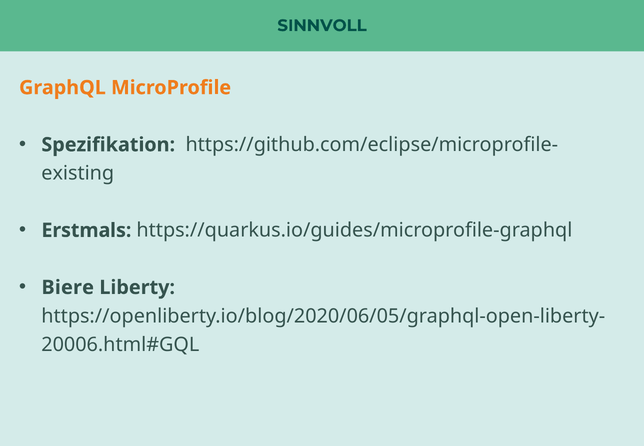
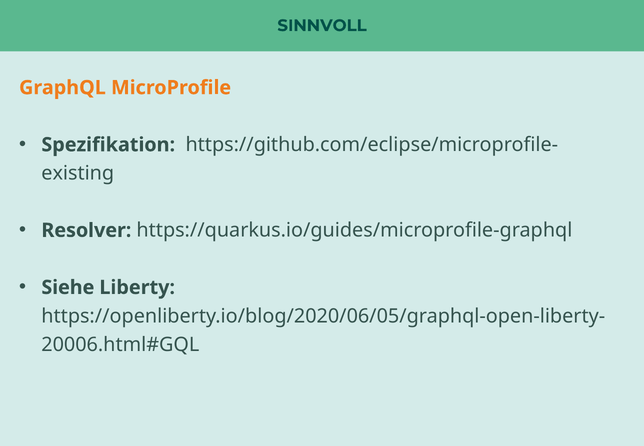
Erstmals: Erstmals -> Resolver
Biere: Biere -> Siehe
